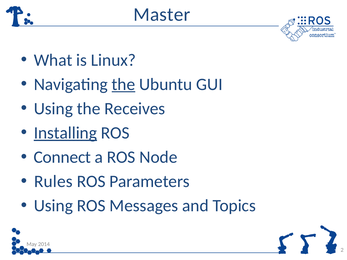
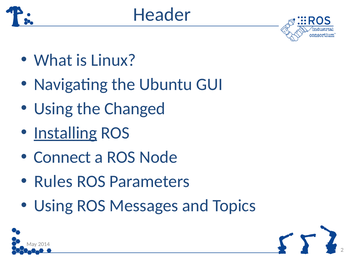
Master: Master -> Header
the at (123, 84) underline: present -> none
Receives: Receives -> Changed
